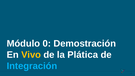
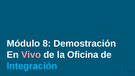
0: 0 -> 8
Vivo colour: yellow -> pink
Plática: Plática -> Oficina
